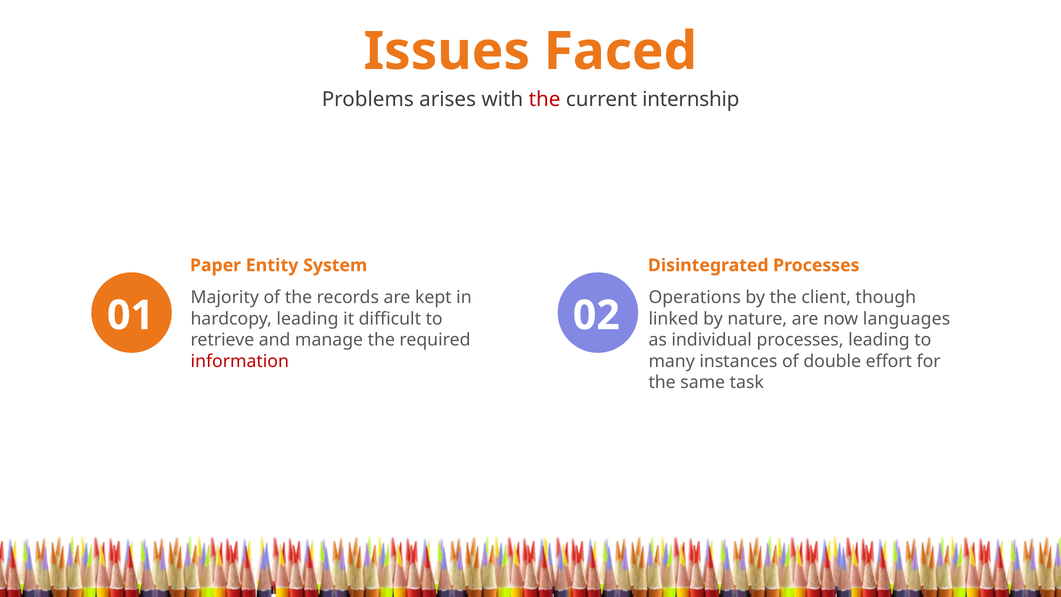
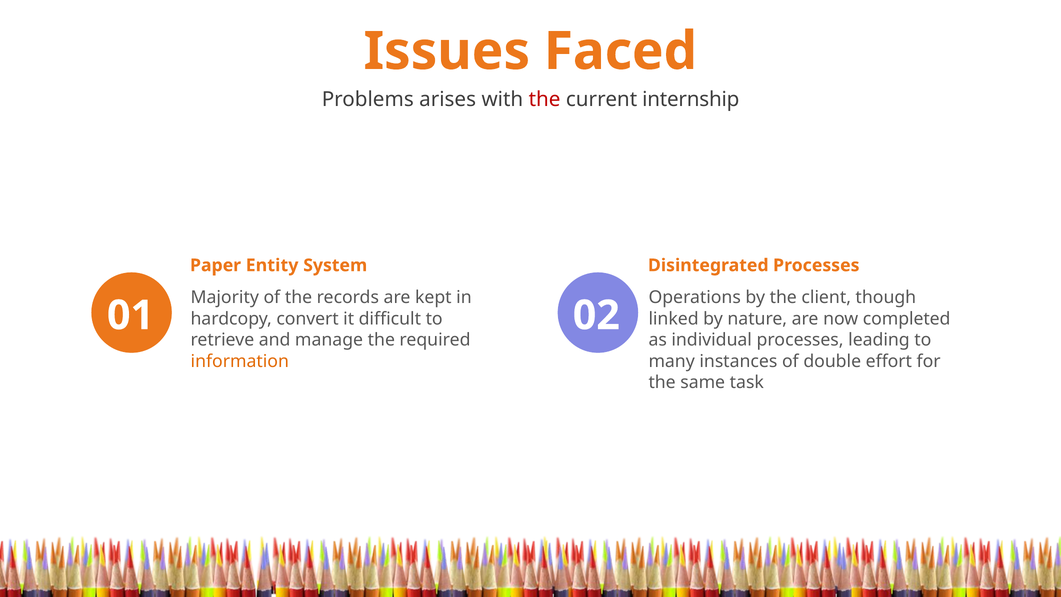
hardcopy leading: leading -> convert
languages: languages -> completed
information colour: red -> orange
